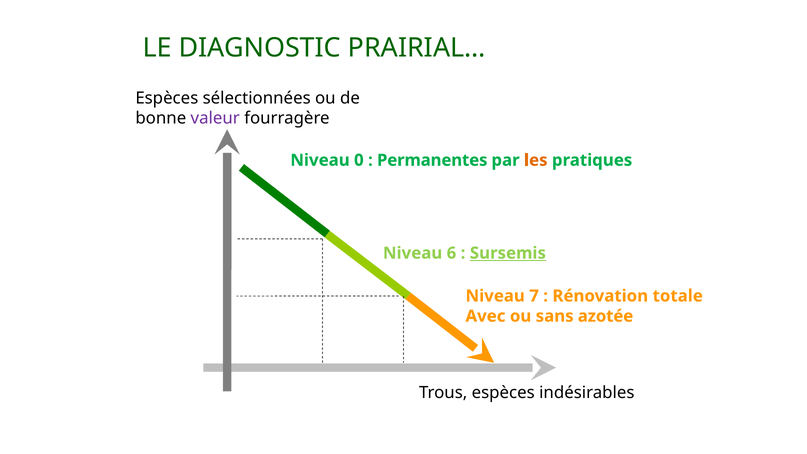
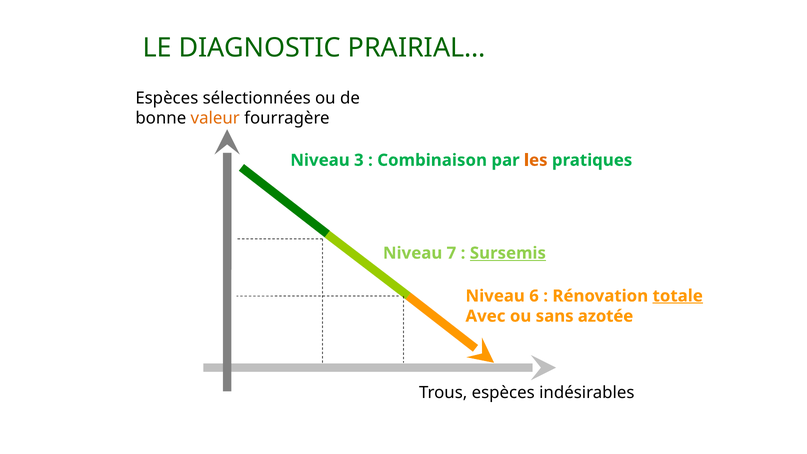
valeur colour: purple -> orange
0: 0 -> 3
Permanentes: Permanentes -> Combinaison
6: 6 -> 7
7: 7 -> 6
totale underline: none -> present
